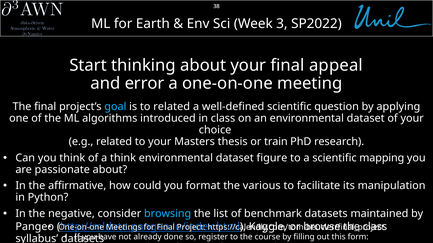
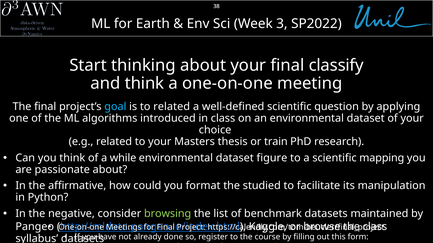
appeal: appeal -> classify
and error: error -> think
a think: think -> while
various: various -> studied
browsing colour: light blue -> light green
